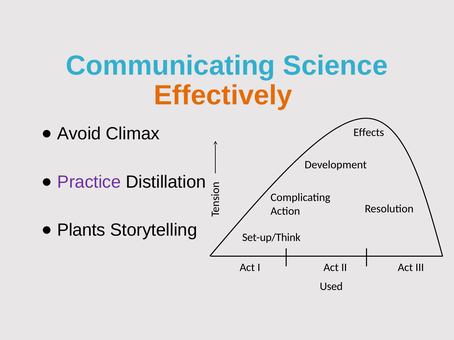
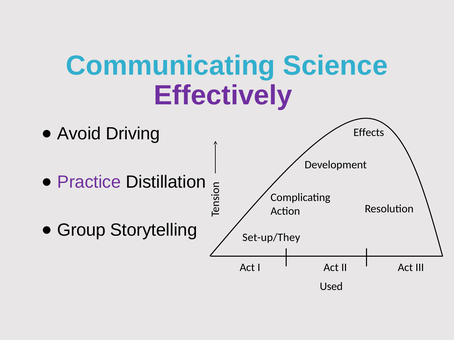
Effectively colour: orange -> purple
Climax: Climax -> Driving
Plants: Plants -> Group
Set-up/Think: Set-up/Think -> Set-up/They
